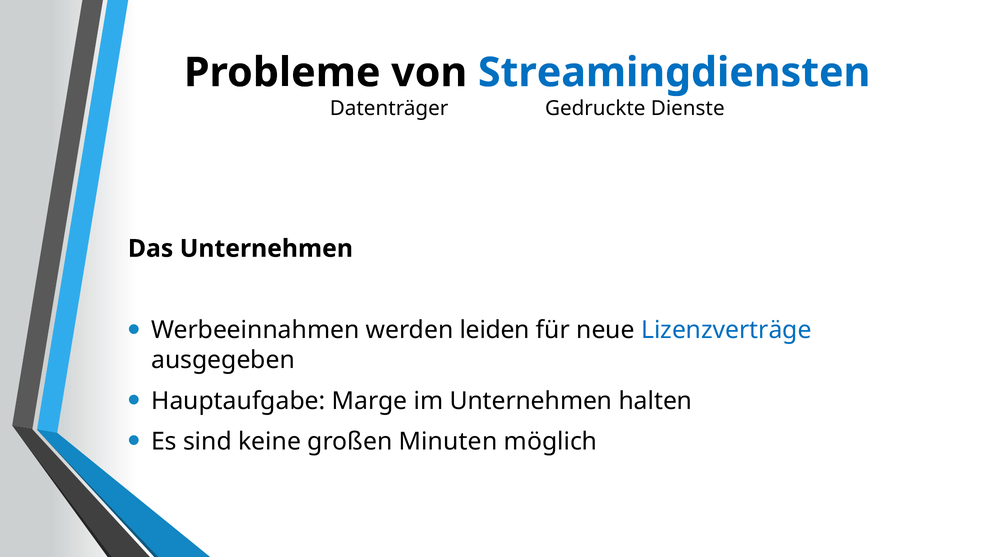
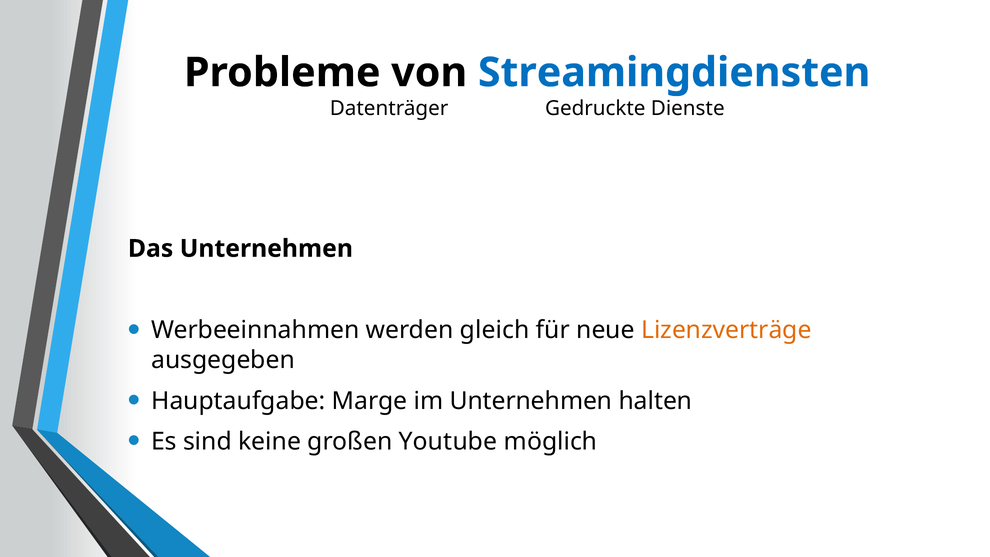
leiden: leiden -> gleich
Lizenzverträge colour: blue -> orange
Minuten: Minuten -> Youtube
